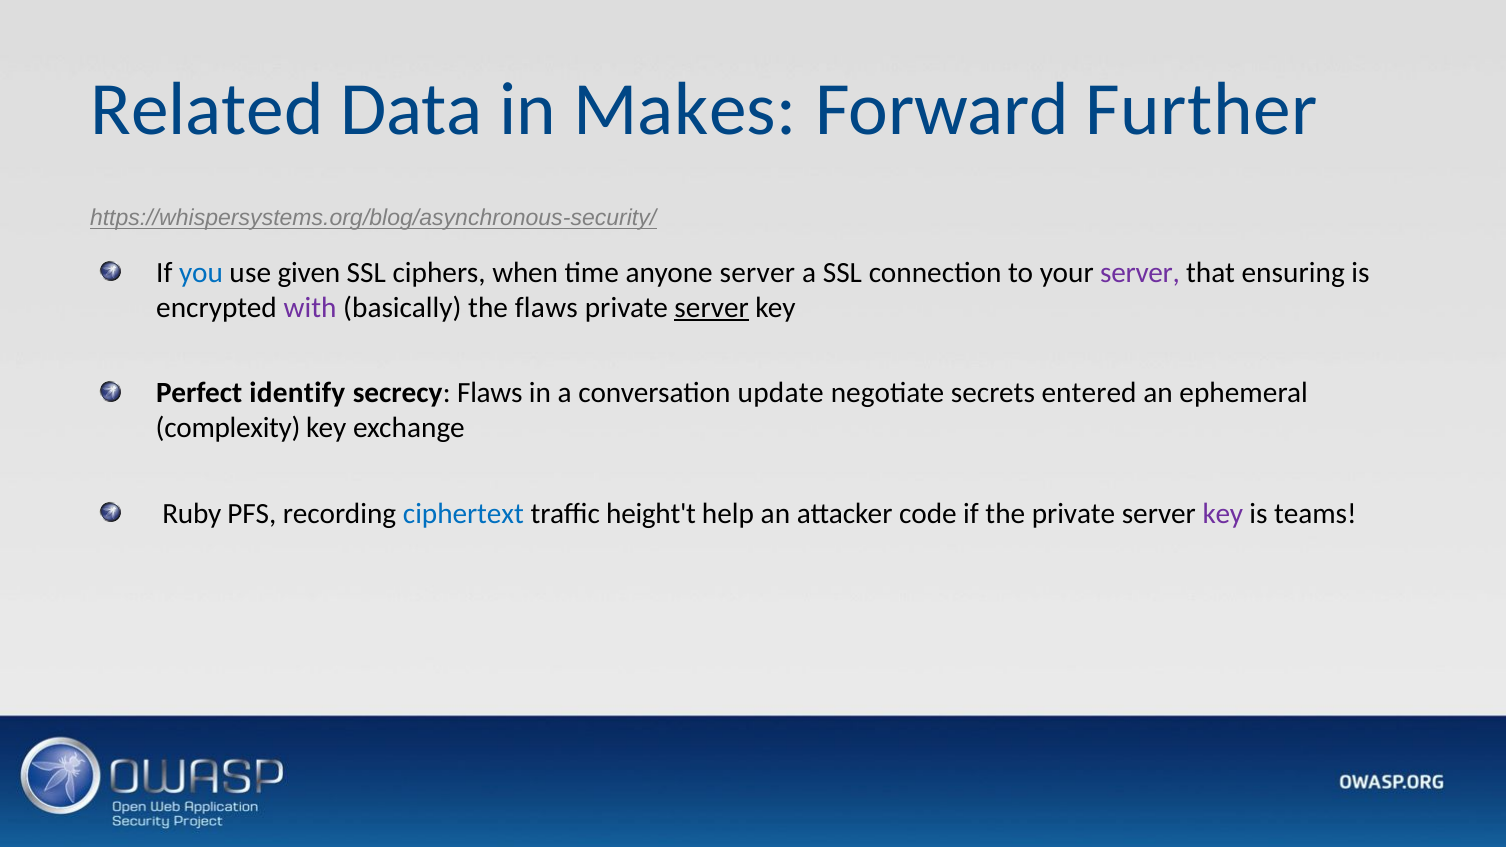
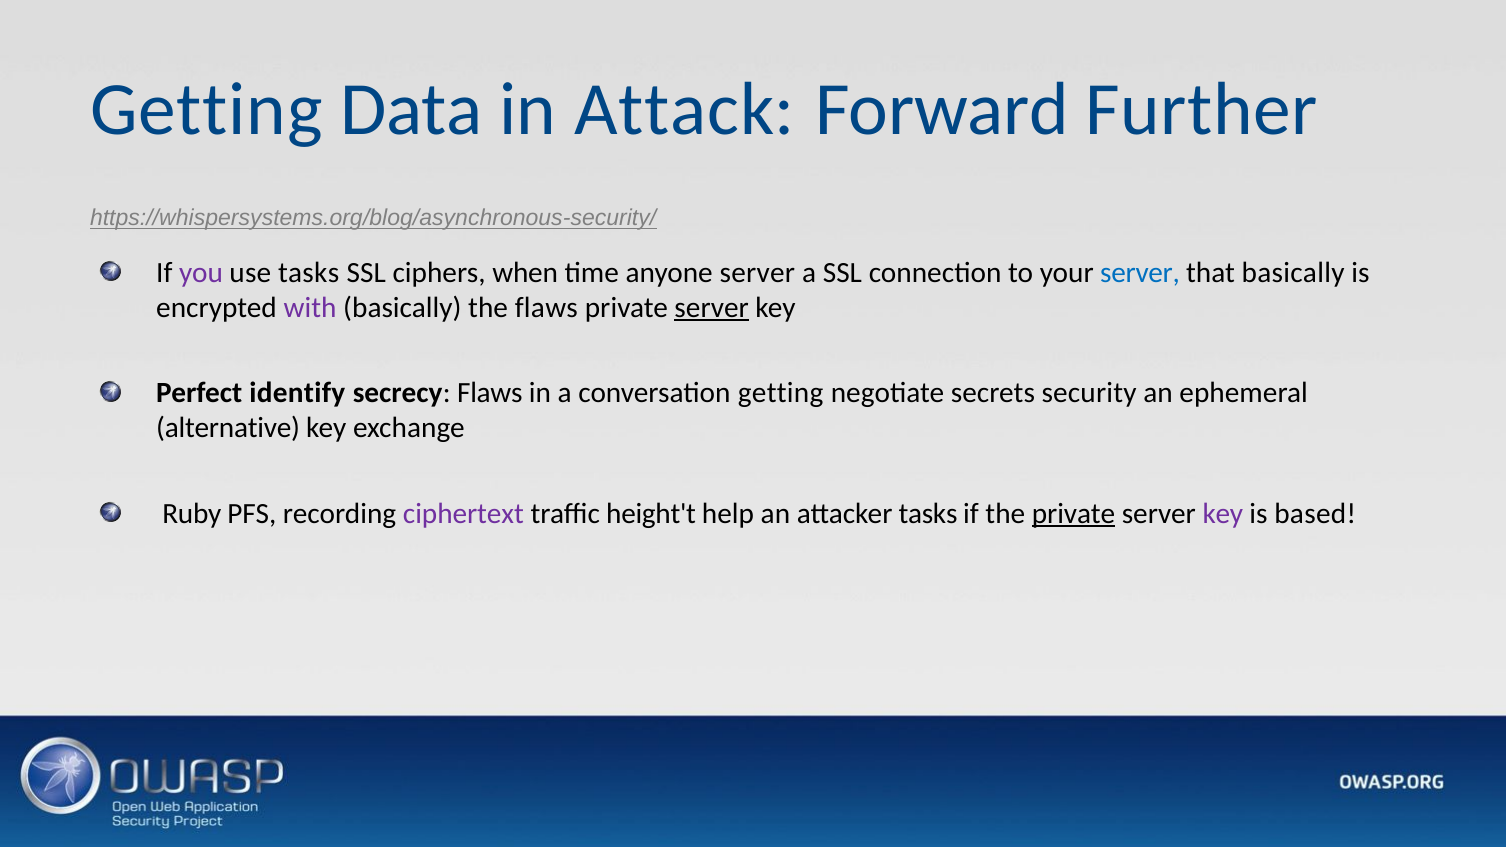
Related at (207, 110): Related -> Getting
Makes: Makes -> Attack
you colour: blue -> purple
use given: given -> tasks
server at (1140, 273) colour: purple -> blue
that ensuring: ensuring -> basically
conversation update: update -> getting
entered: entered -> security
complexity: complexity -> alternative
ciphertext colour: blue -> purple
attacker code: code -> tasks
private at (1074, 514) underline: none -> present
teams: teams -> based
